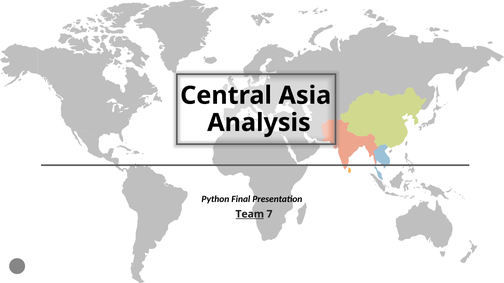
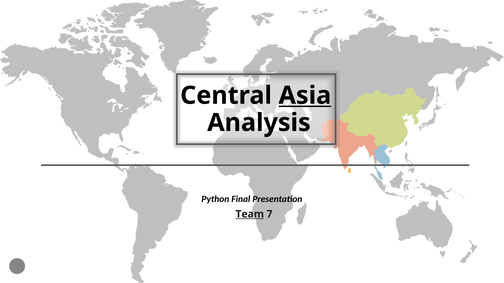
Asia underline: none -> present
